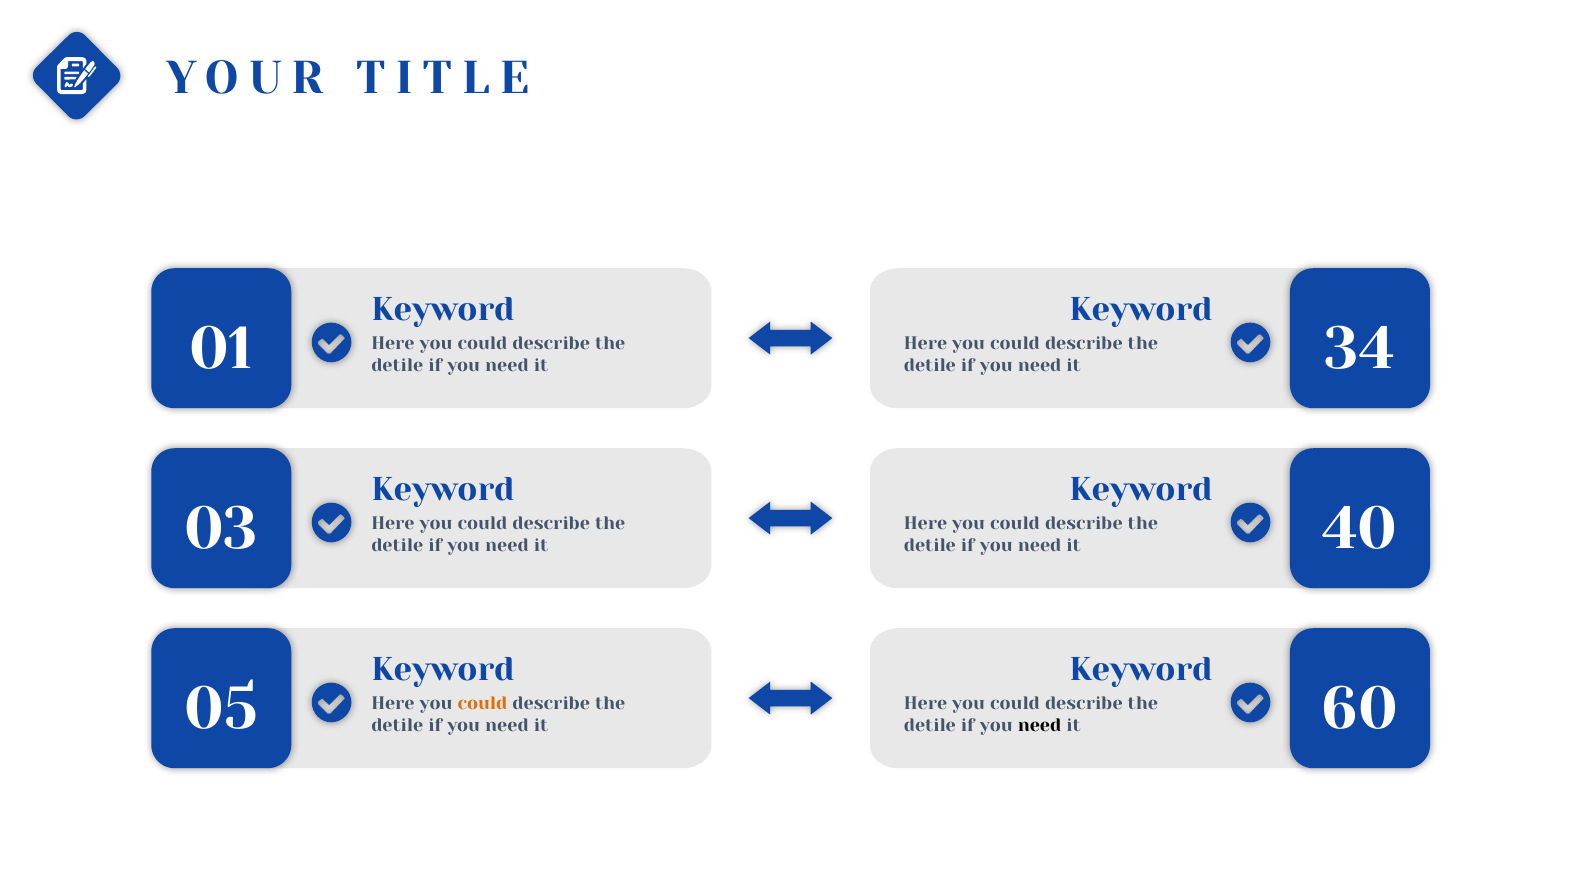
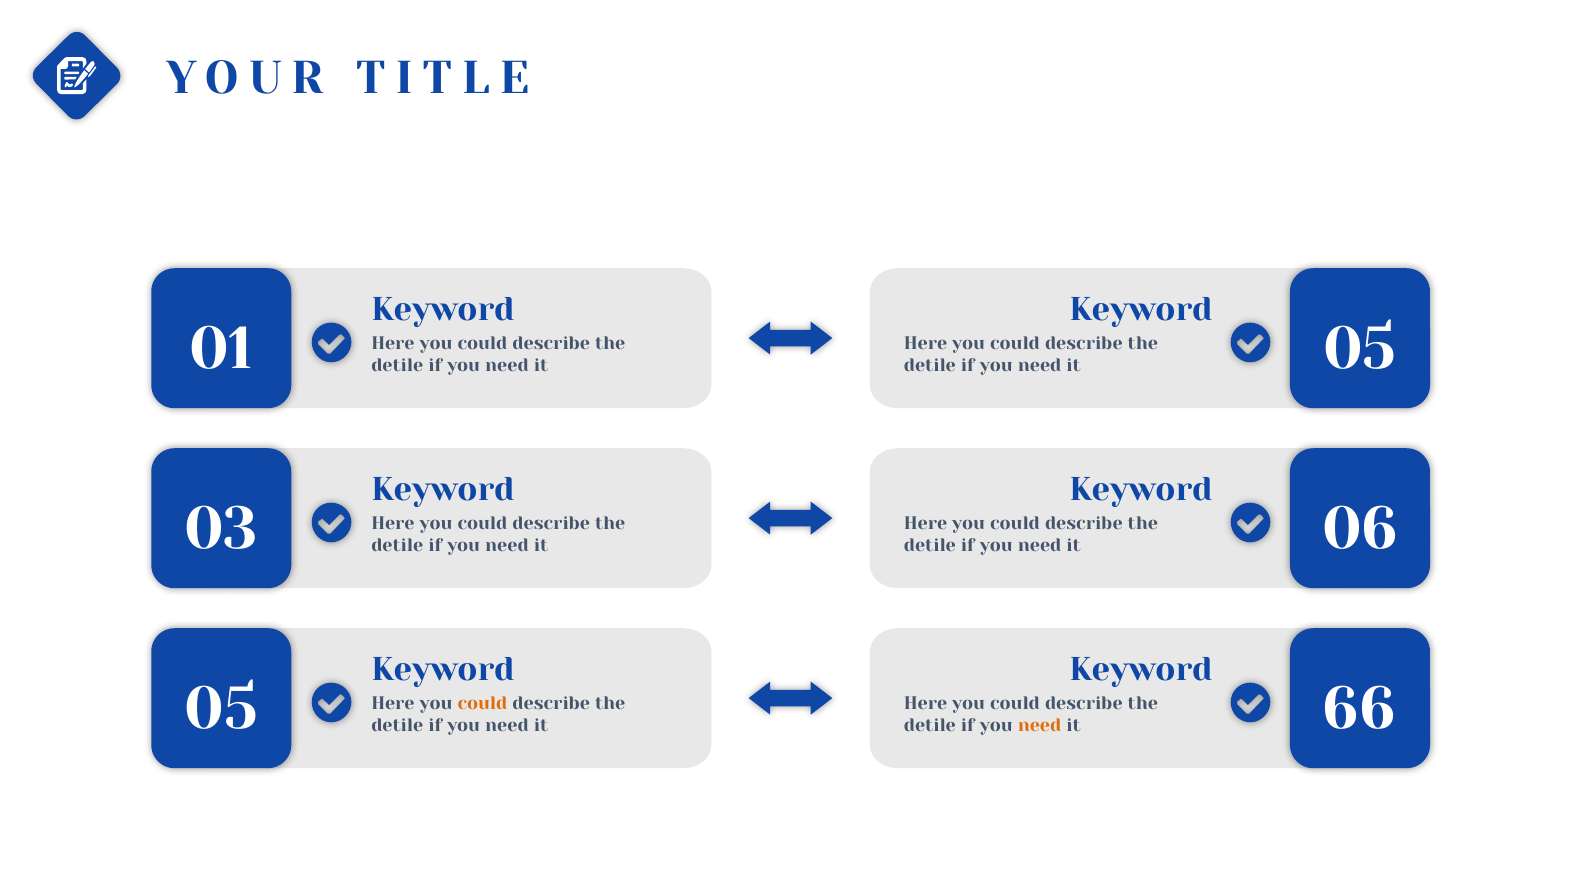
34 at (1360, 350): 34 -> 05
40: 40 -> 06
need at (1040, 726) colour: black -> orange
60: 60 -> 66
